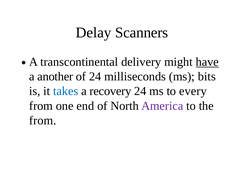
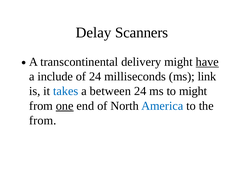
another: another -> include
bits: bits -> link
recovery: recovery -> between
to every: every -> might
one underline: none -> present
America colour: purple -> blue
